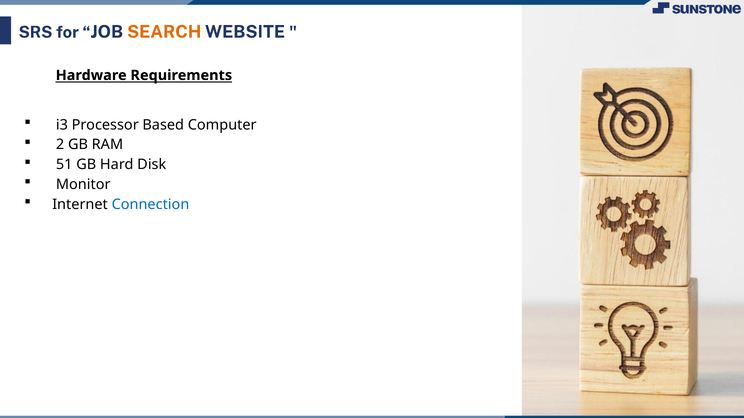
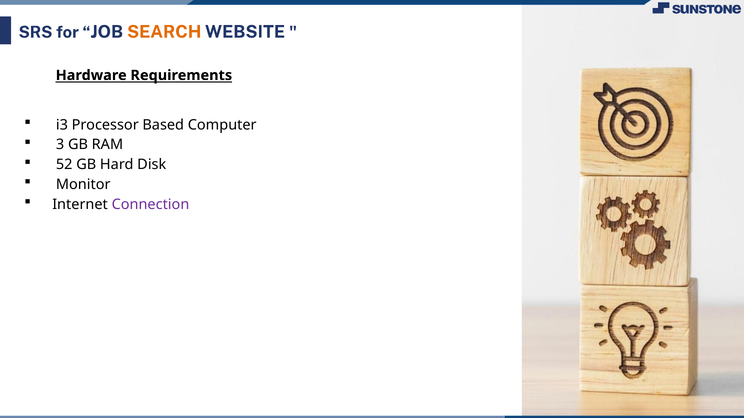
2: 2 -> 3
51: 51 -> 52
Connection colour: blue -> purple
